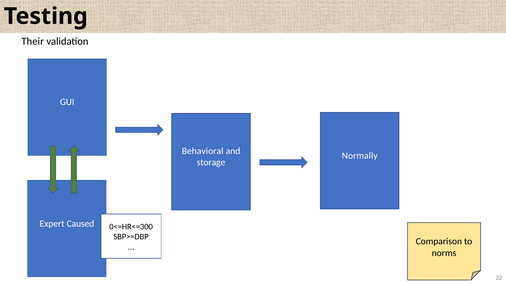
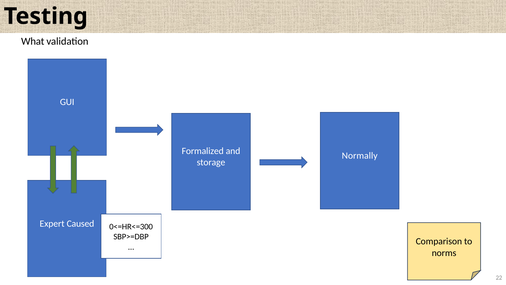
Their: Their -> What
Behavioral: Behavioral -> Formalized
